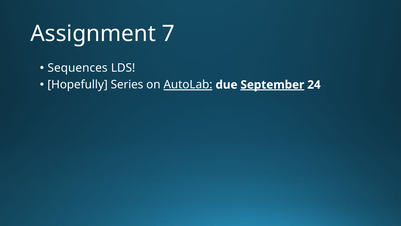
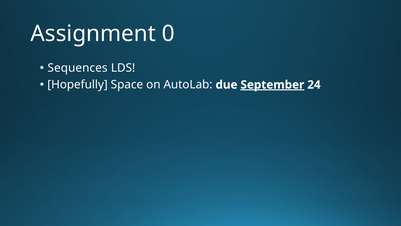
7: 7 -> 0
Series: Series -> Space
AutoLab underline: present -> none
